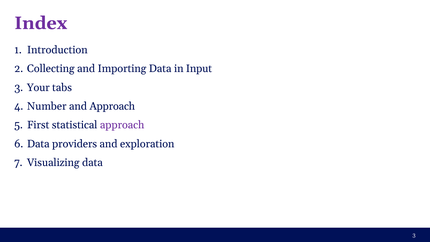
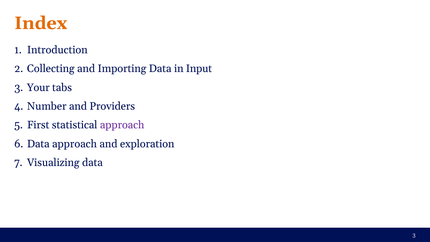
Index colour: purple -> orange
and Approach: Approach -> Providers
Data providers: providers -> approach
